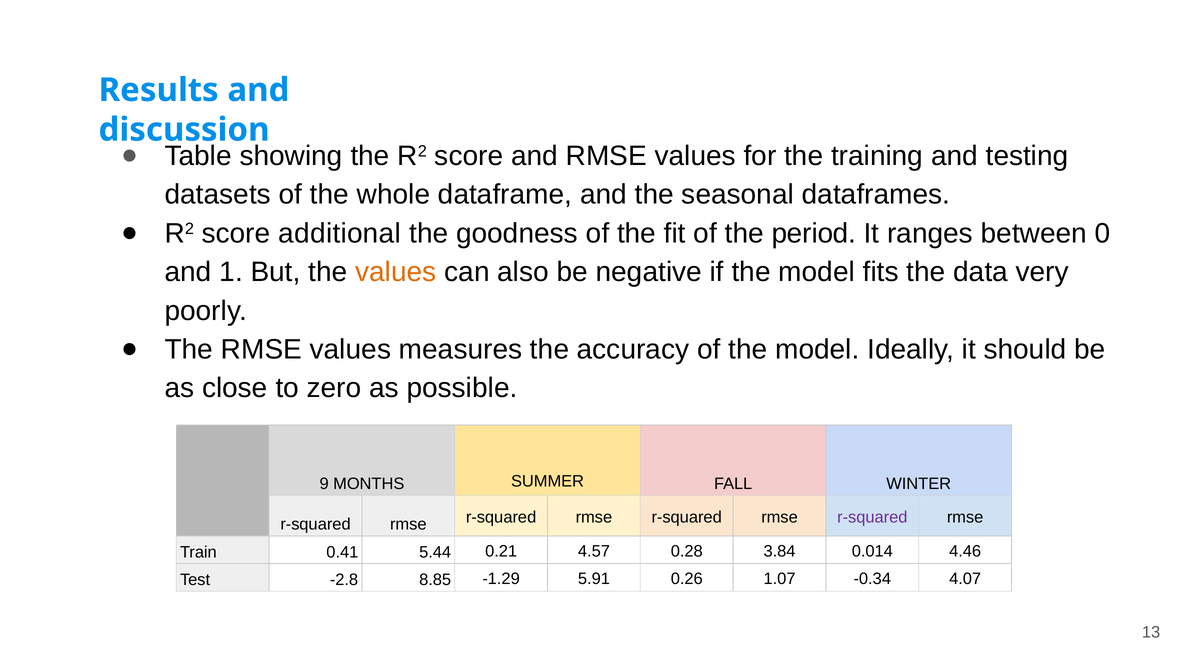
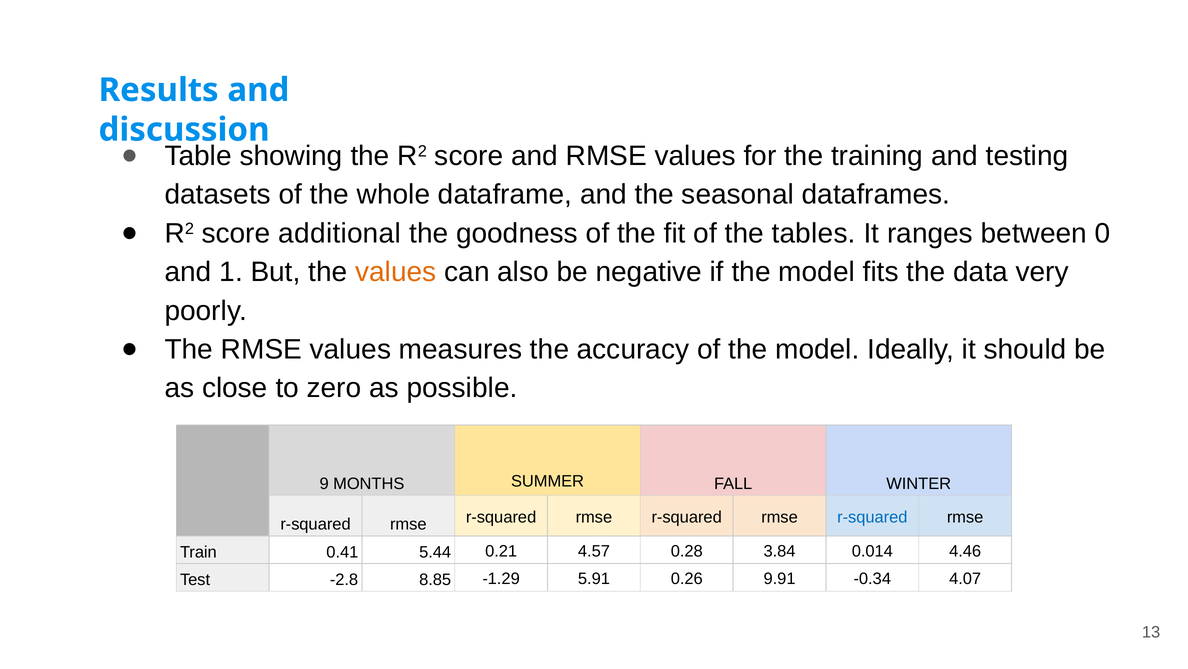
period: period -> tables
r-squared at (872, 517) colour: purple -> blue
1.07: 1.07 -> 9.91
